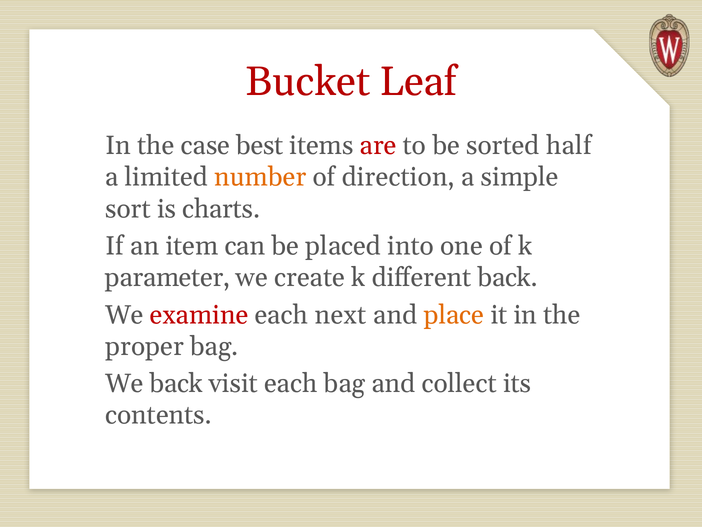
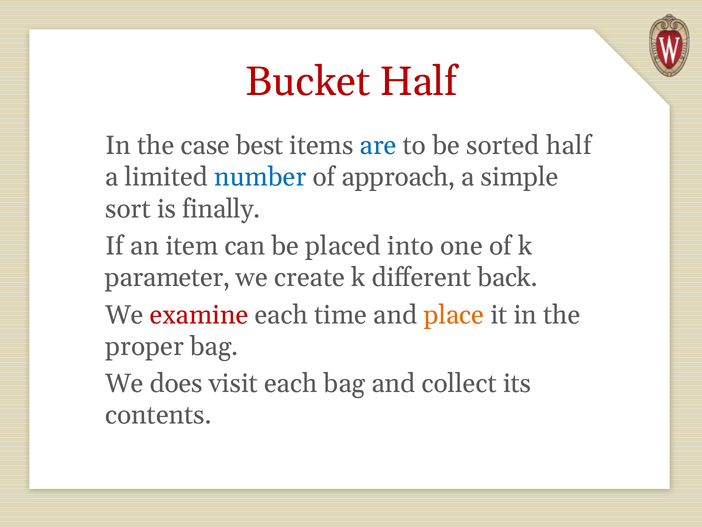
Bucket Leaf: Leaf -> Half
are colour: red -> blue
number colour: orange -> blue
direction: direction -> approach
charts: charts -> finally
next: next -> time
We back: back -> does
